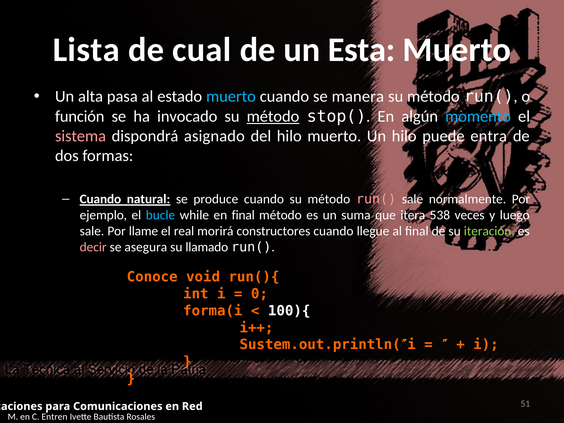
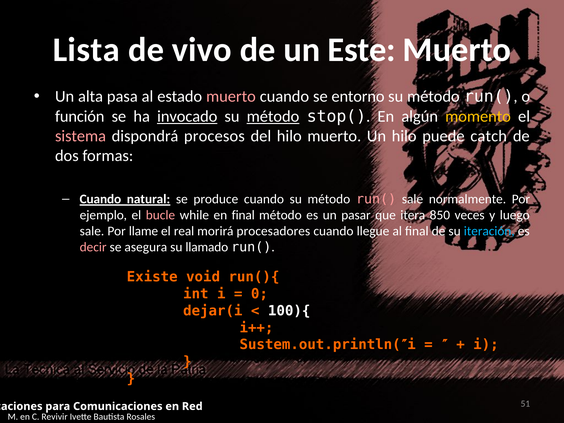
cual: cual -> vivo
Esta: Esta -> Este
muerto at (231, 97) colour: light blue -> pink
manera: manera -> entorno
invocado underline: none -> present
momento colour: light blue -> yellow
asignado: asignado -> procesos
entra: entra -> catch
bucle colour: light blue -> pink
suma: suma -> pasar
538: 538 -> 850
constructores: constructores -> procesadores
iteración colour: light green -> light blue
Conoce: Conoce -> Existe
forma(i: forma(i -> dejar(i
Entren: Entren -> Revivir
